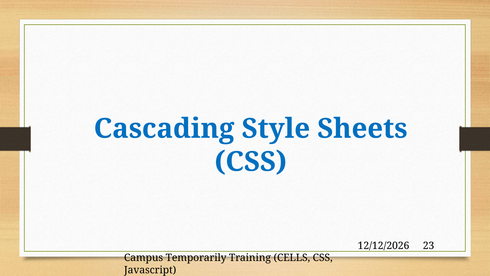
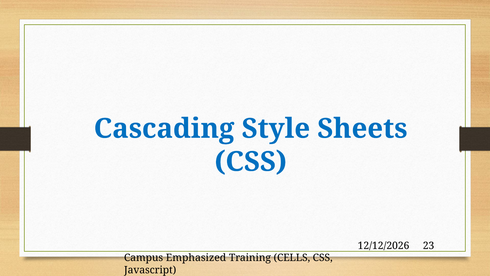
Temporarily: Temporarily -> Emphasized
